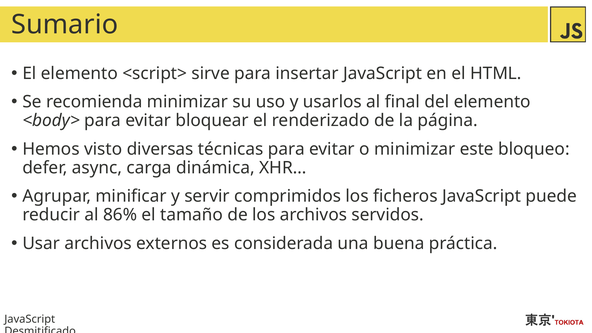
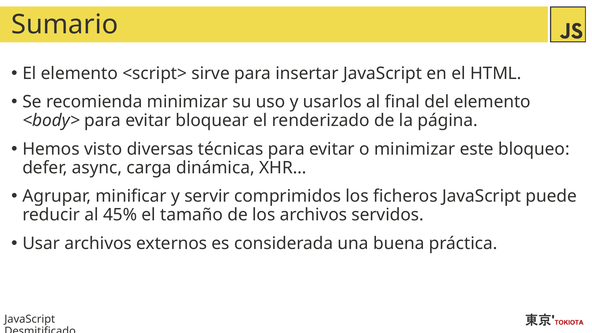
86%: 86% -> 45%
